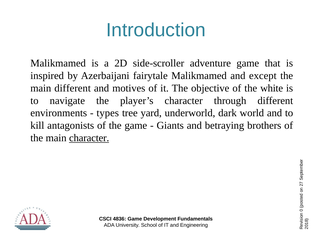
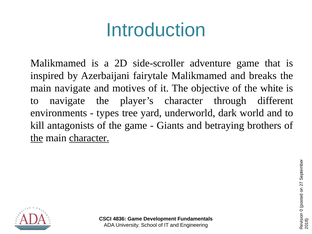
except: except -> breaks
main different: different -> navigate
the at (37, 138) underline: none -> present
